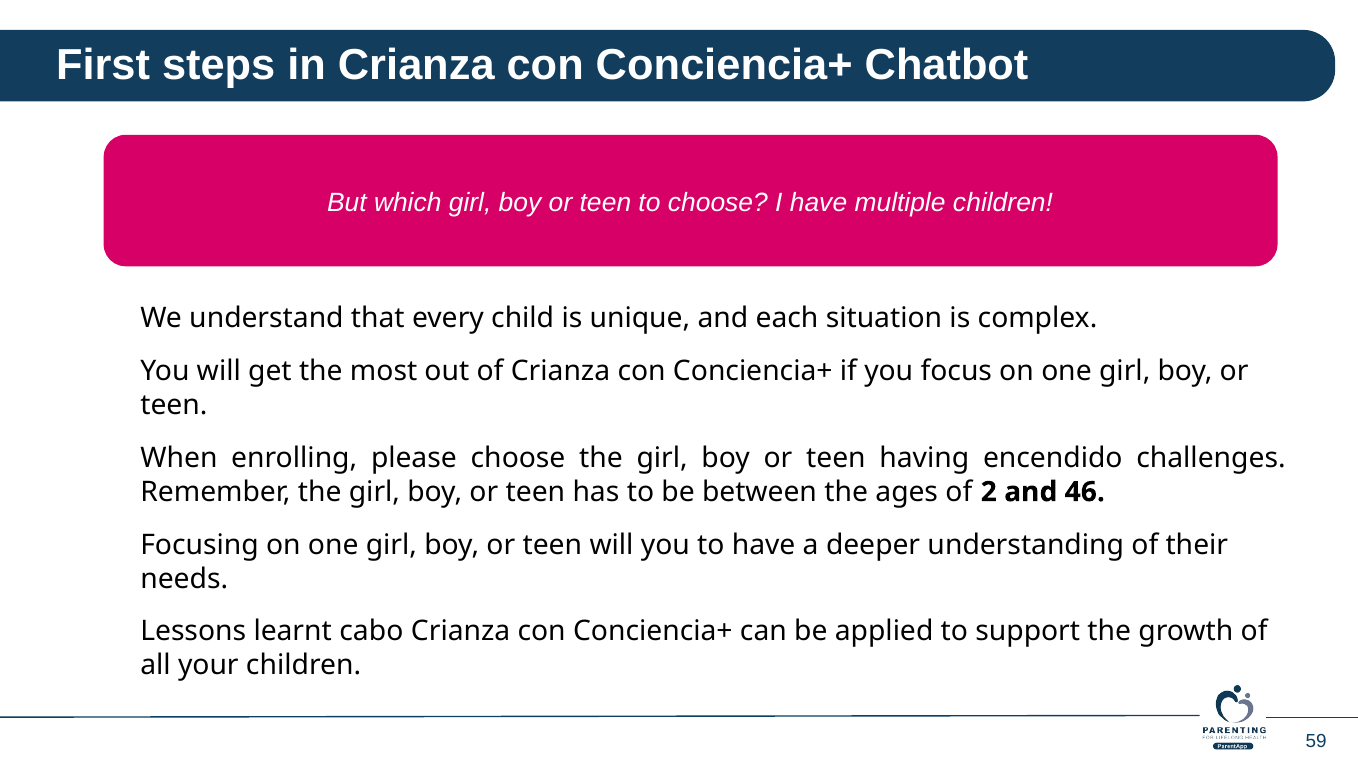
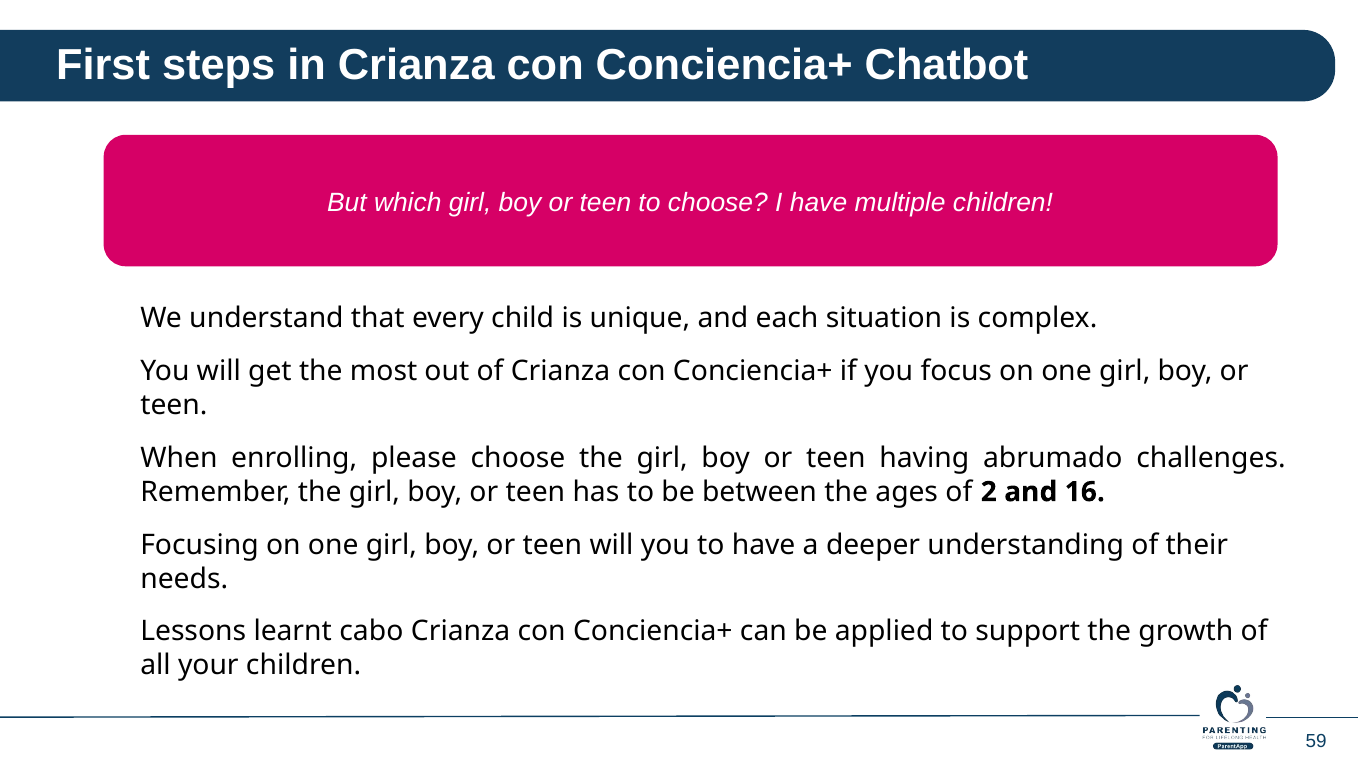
encendido: encendido -> abrumado
46: 46 -> 16
